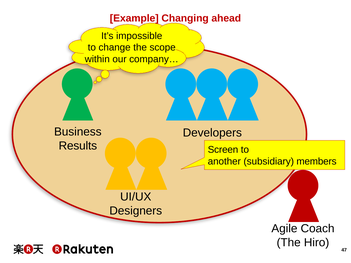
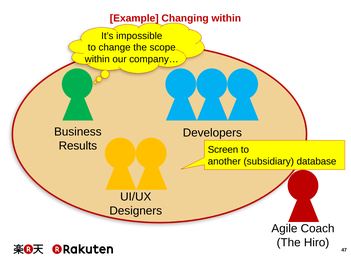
Changing ahead: ahead -> within
members: members -> database
